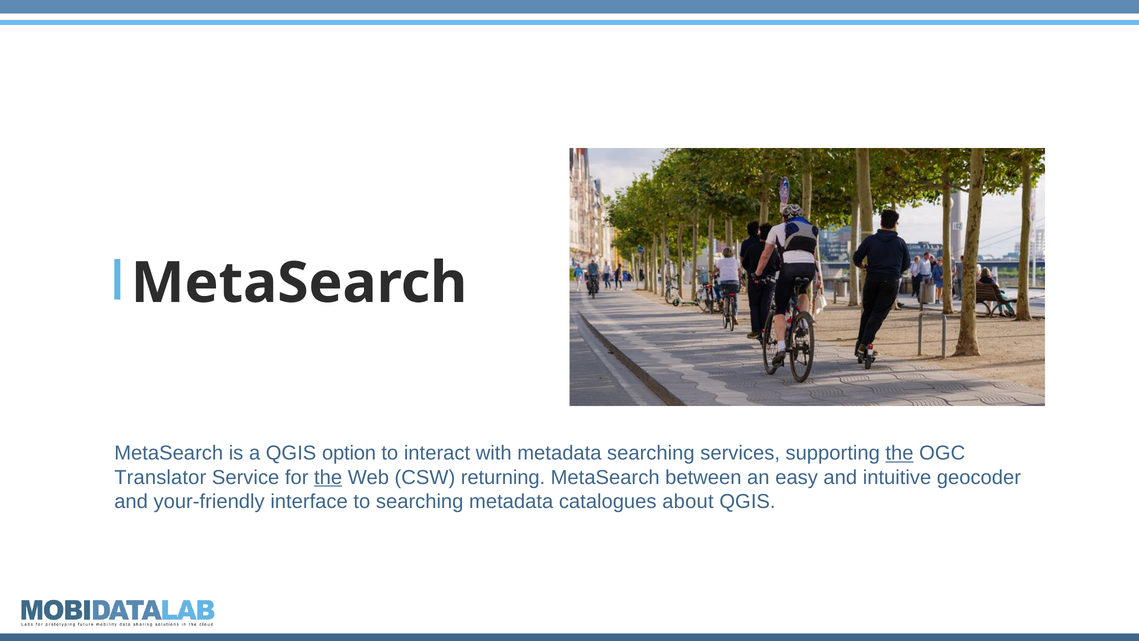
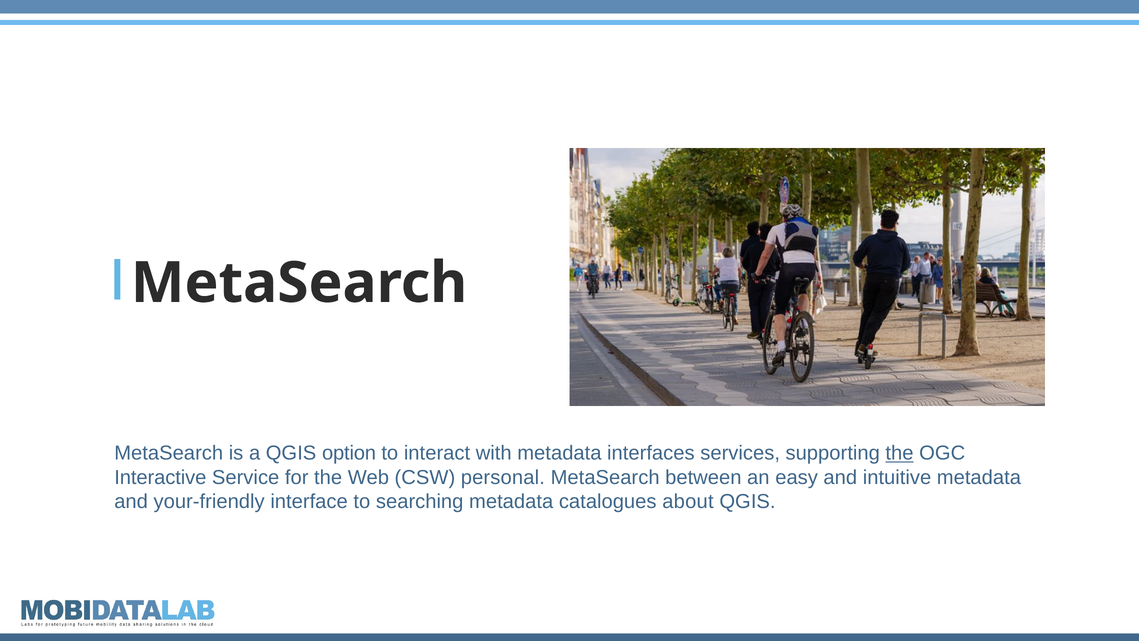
metadata searching: searching -> interfaces
Translator: Translator -> Interactive
the at (328, 477) underline: present -> none
returning: returning -> personal
intuitive geocoder: geocoder -> metadata
